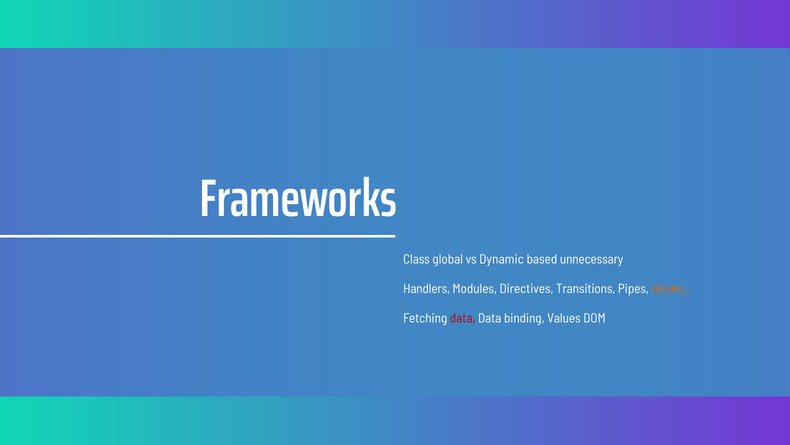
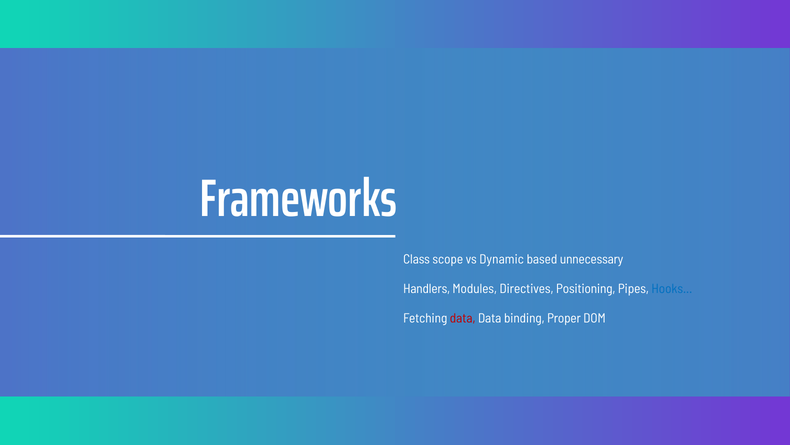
global: global -> scope
Transitions: Transitions -> Positioning
Hooks colour: orange -> blue
Values: Values -> Proper
